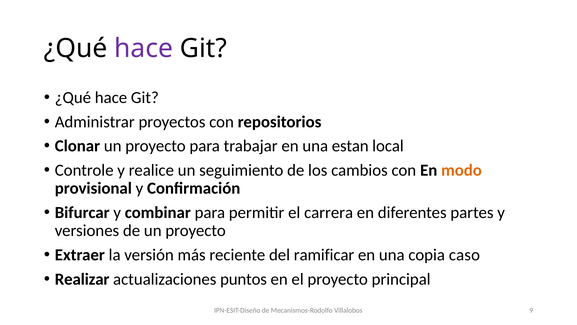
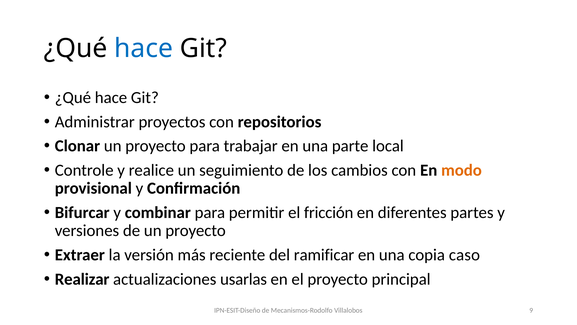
hace at (144, 48) colour: purple -> blue
estan: estan -> parte
carrera: carrera -> fricción
puntos: puntos -> usarlas
